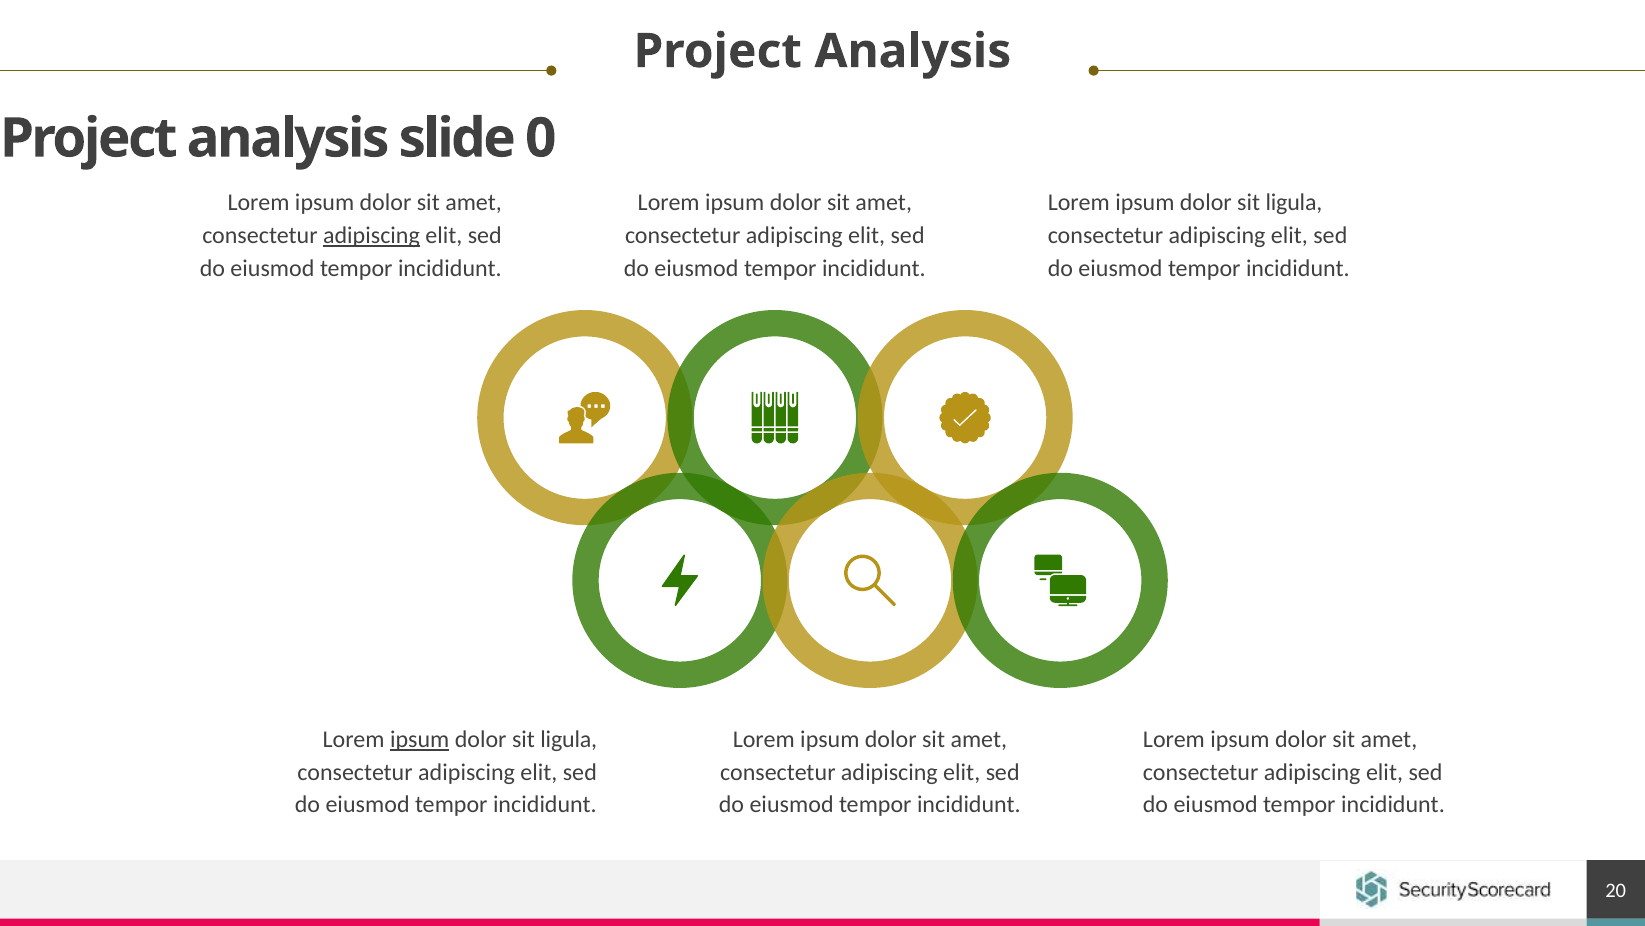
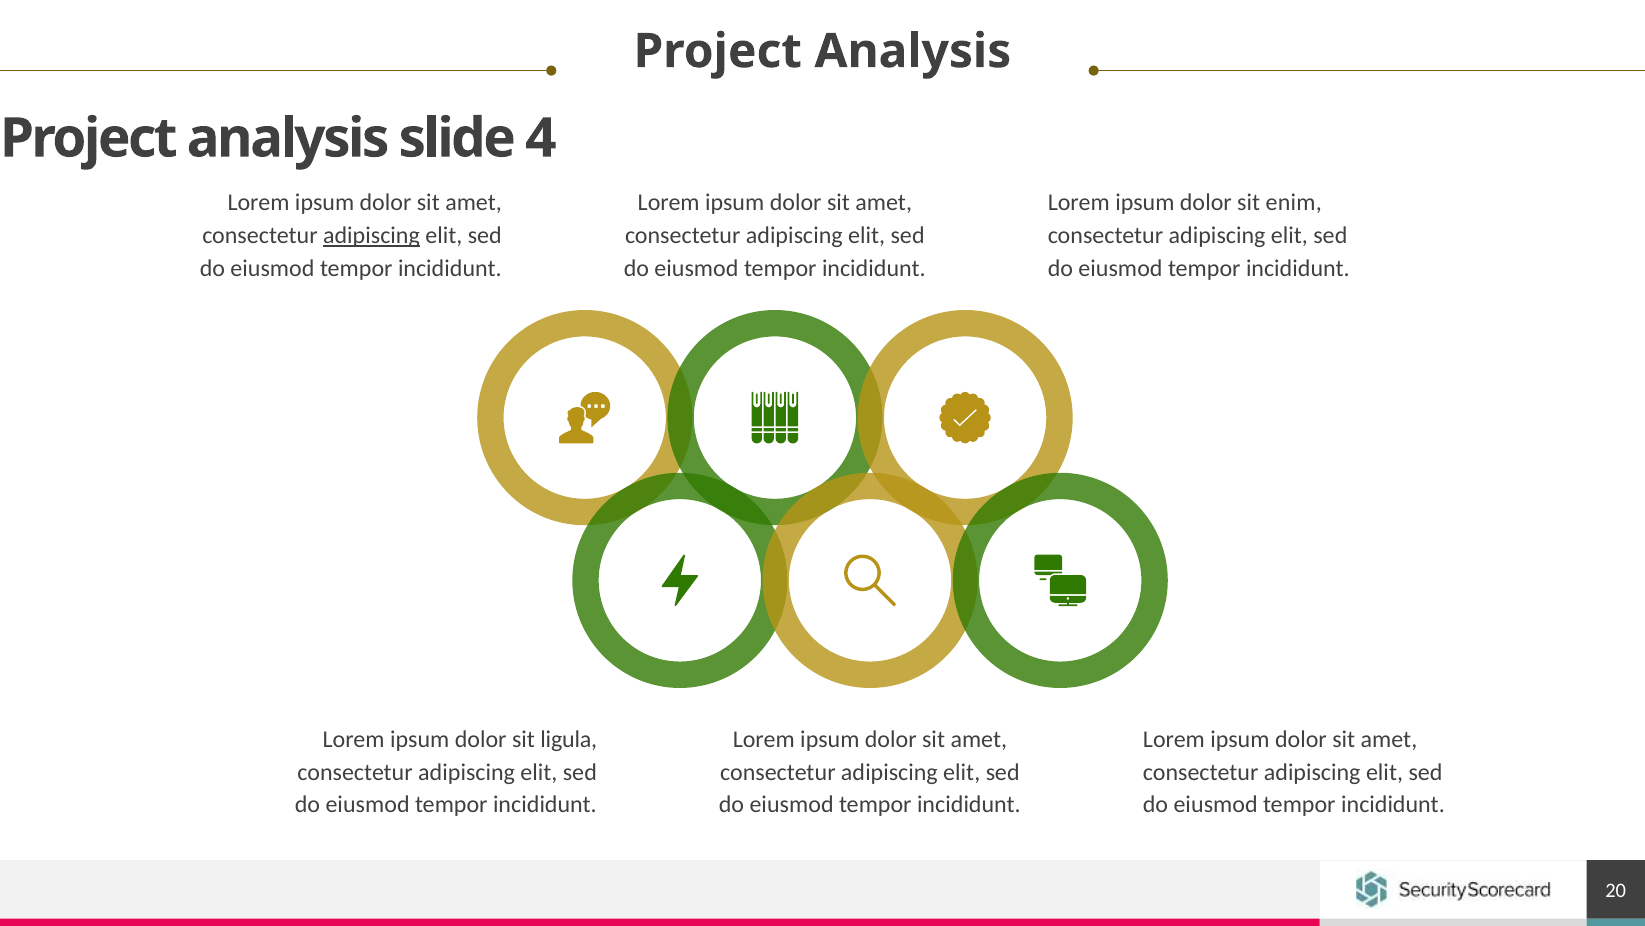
0: 0 -> 4
ligula at (1294, 203): ligula -> enim
ipsum at (420, 739) underline: present -> none
